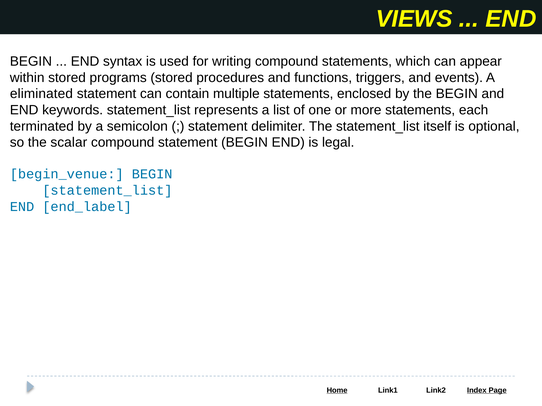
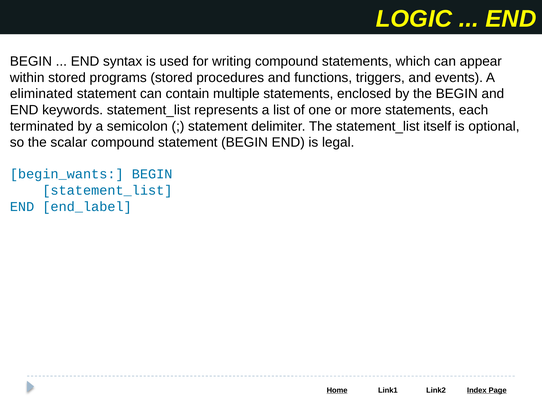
VIEWS: VIEWS -> LOGIC
begin_venue: begin_venue -> begin_wants
